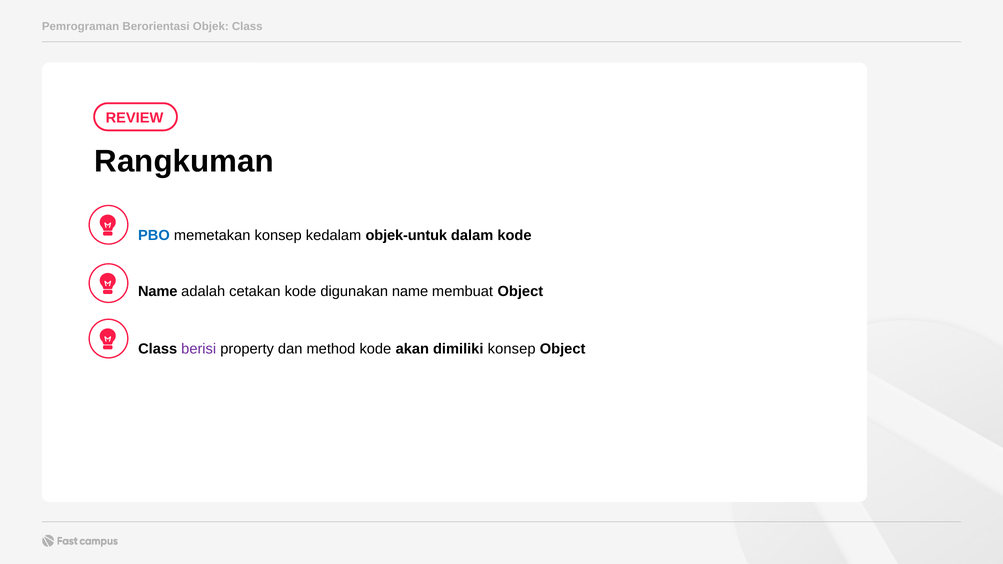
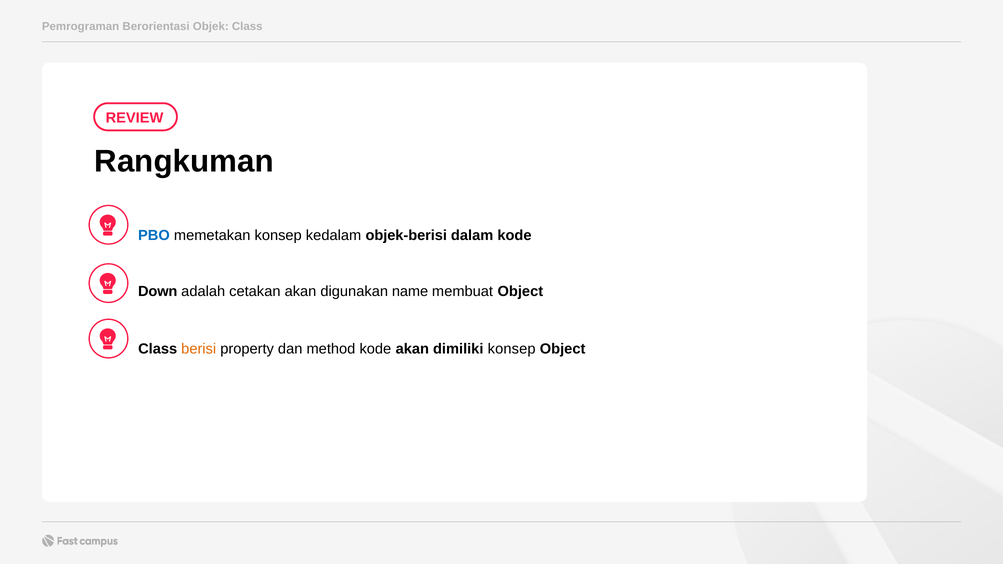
objek-untuk: objek-untuk -> objek-berisi
Name at (158, 292): Name -> Down
cetakan kode: kode -> akan
berisi colour: purple -> orange
